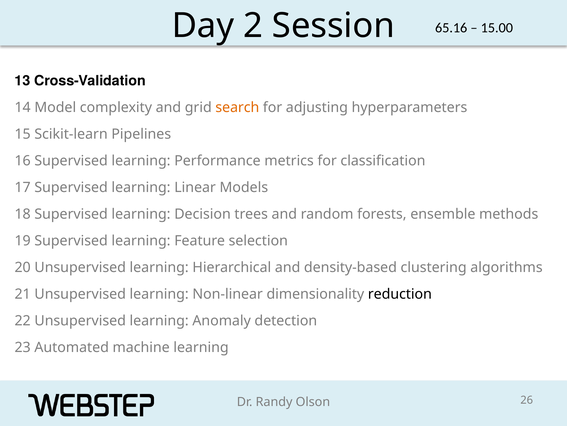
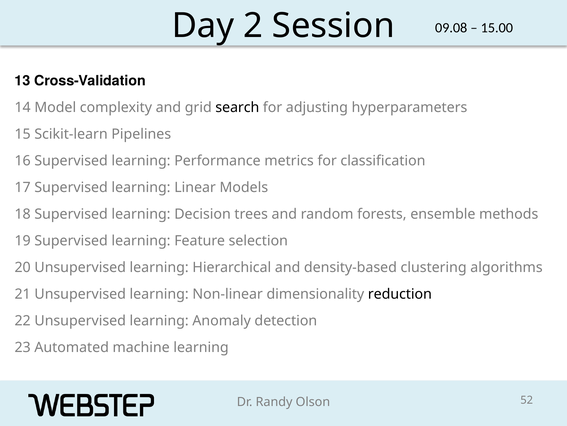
65.16: 65.16 -> 09.08
search colour: orange -> black
26: 26 -> 52
